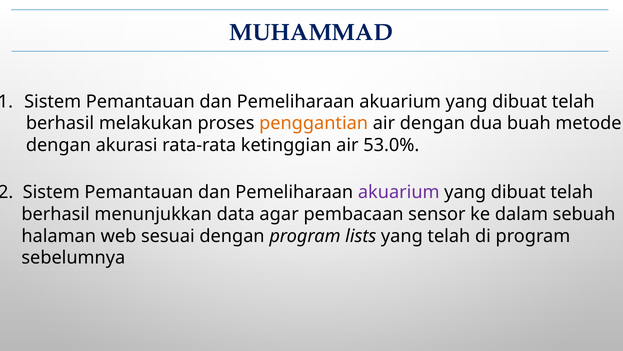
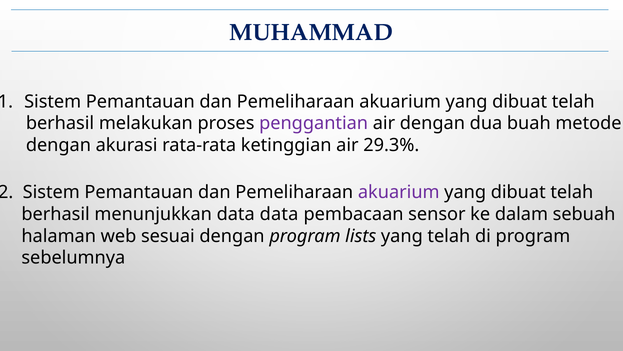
penggantian colour: orange -> purple
53.0%: 53.0% -> 29.3%
data agar: agar -> data
